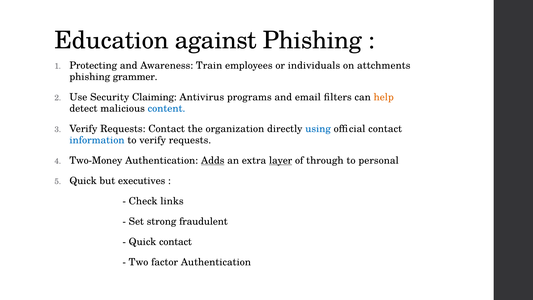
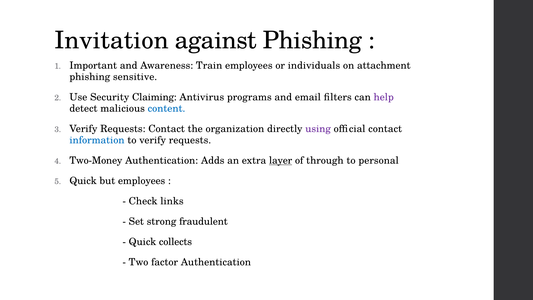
Education: Education -> Invitation
Protecting: Protecting -> Important
attchments: attchments -> attachment
grammer: grammer -> sensitive
help colour: orange -> purple
using colour: blue -> purple
Adds underline: present -> none
but executives: executives -> employees
Quick contact: contact -> collects
